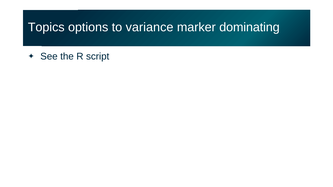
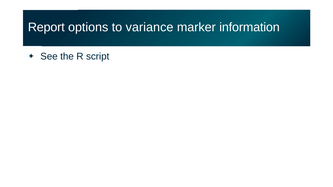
Topics: Topics -> Report
dominating: dominating -> information
